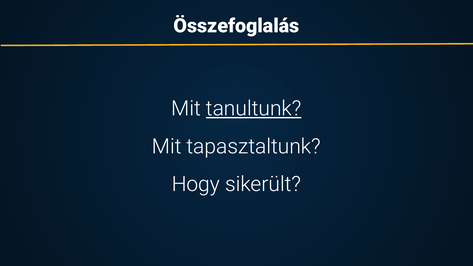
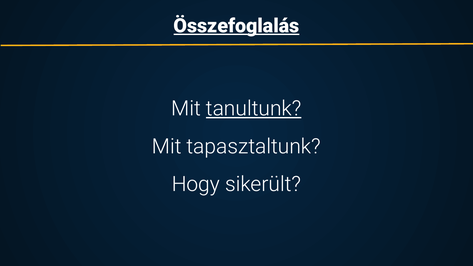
Összefoglalás underline: none -> present
